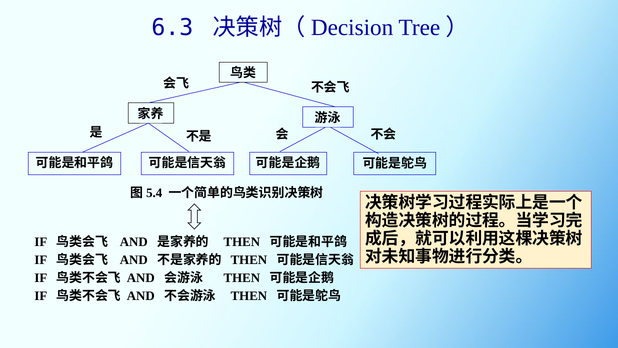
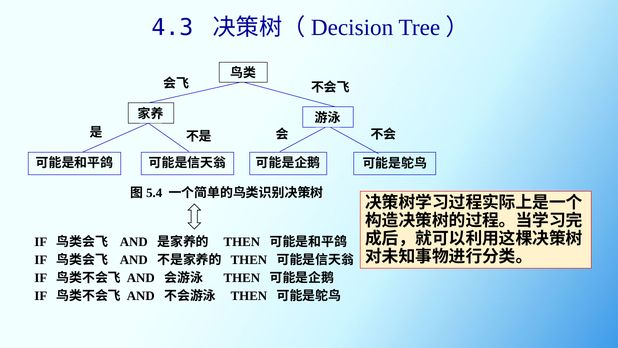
6.3: 6.3 -> 4.3
